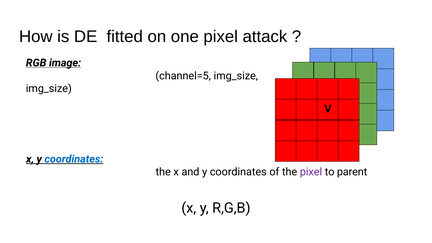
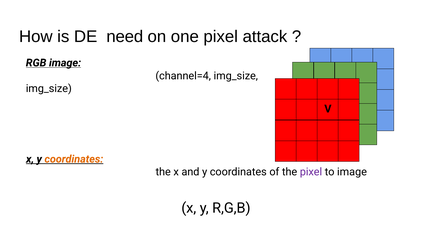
fitted: fitted -> need
channel=5: channel=5 -> channel=4
coordinates at (74, 159) colour: blue -> orange
to parent: parent -> image
